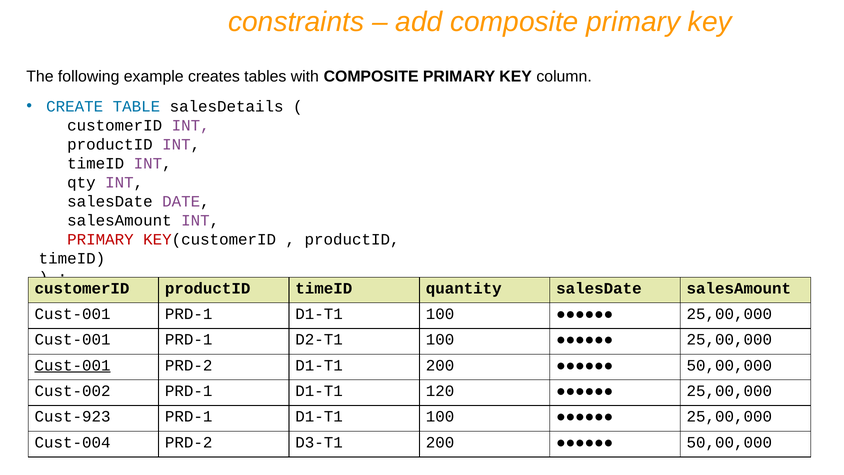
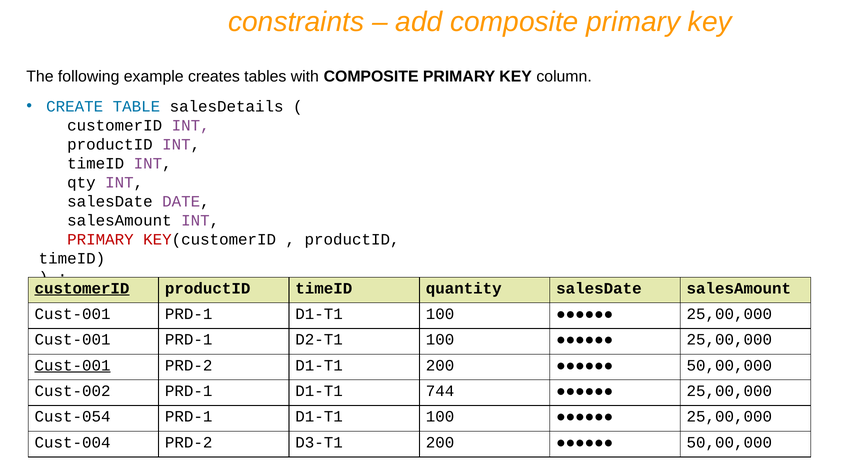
customerID at (82, 288) underline: none -> present
120: 120 -> 744
Cust-923: Cust-923 -> Cust-054
